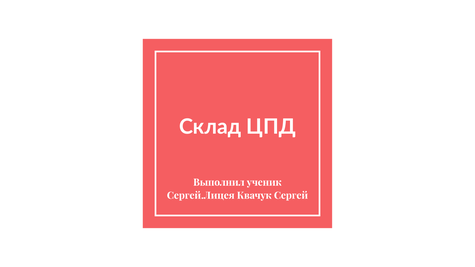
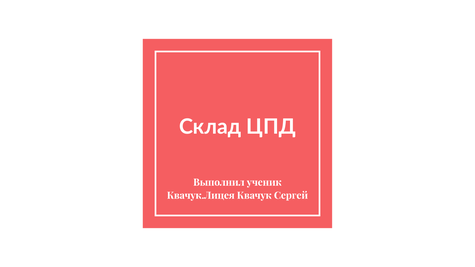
Сергей.Лицея: Сергей.Лицея -> Квачук.Лицея
